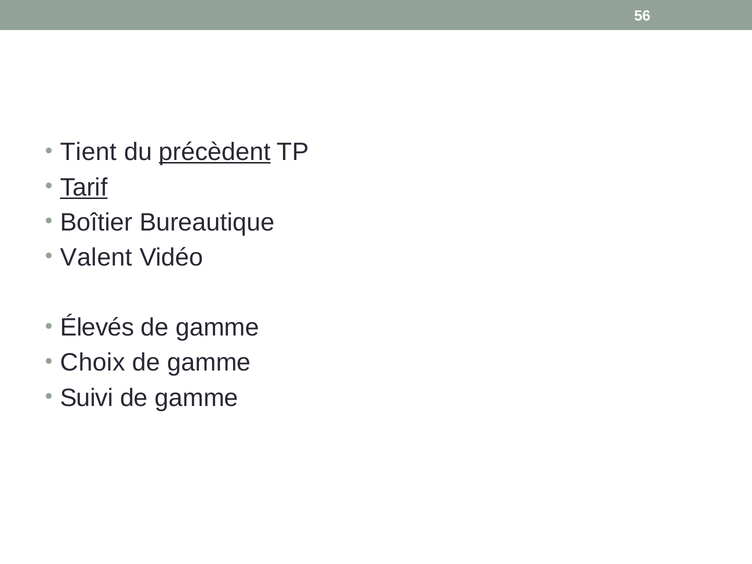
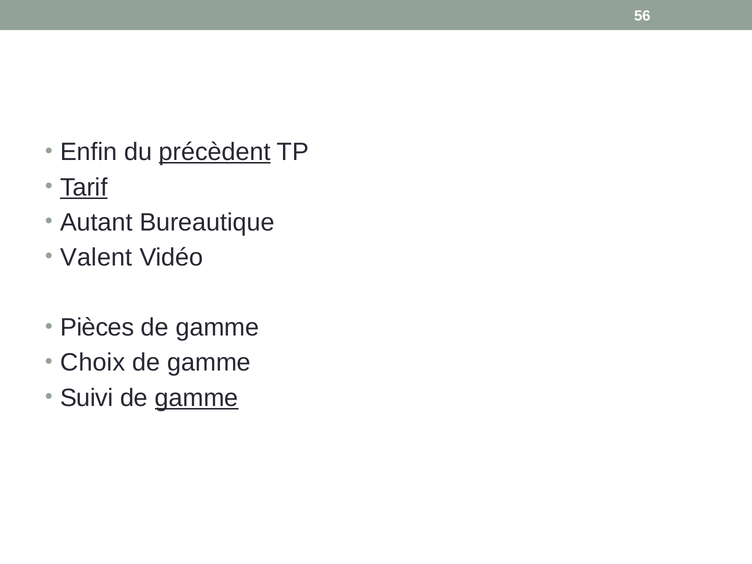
Tient: Tient -> Enfin
Boîtier: Boîtier -> Autant
Élevés: Élevés -> Pièces
gamme at (197, 398) underline: none -> present
